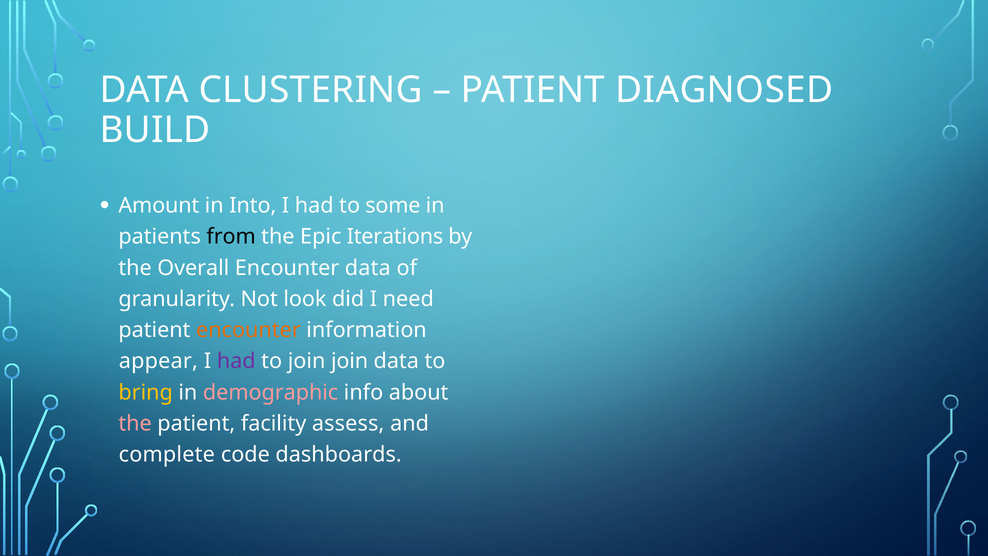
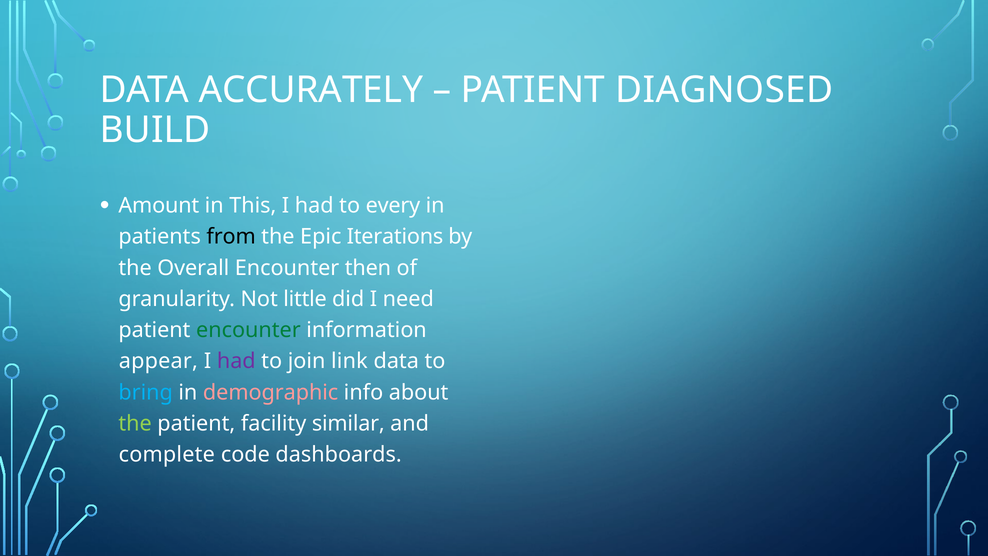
CLUSTERING: CLUSTERING -> ACCURATELY
Into: Into -> This
some: some -> every
Encounter data: data -> then
look: look -> little
encounter at (248, 330) colour: orange -> green
join join: join -> link
bring colour: yellow -> light blue
the at (135, 423) colour: pink -> light green
assess: assess -> similar
